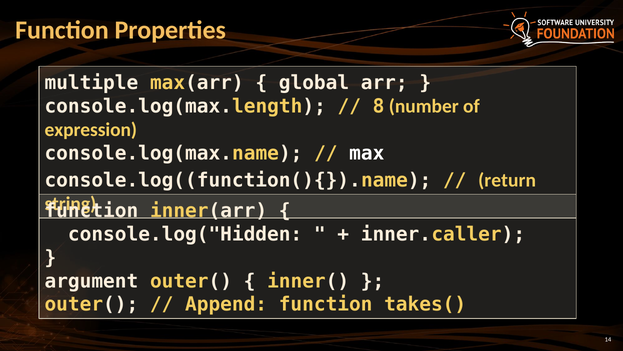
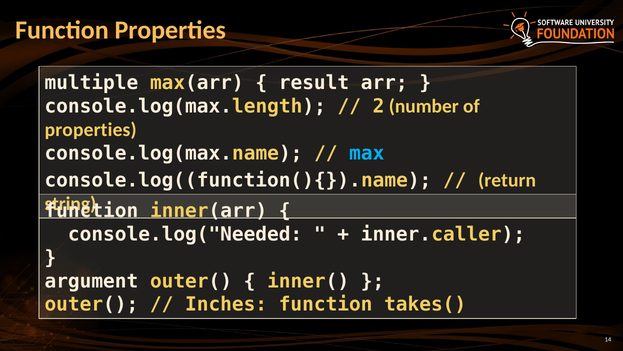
global: global -> result
8: 8 -> 2
expression at (91, 130): expression -> properties
max colour: white -> light blue
console.log("Hidden: console.log("Hidden -> console.log("Needed
Append: Append -> Inches
